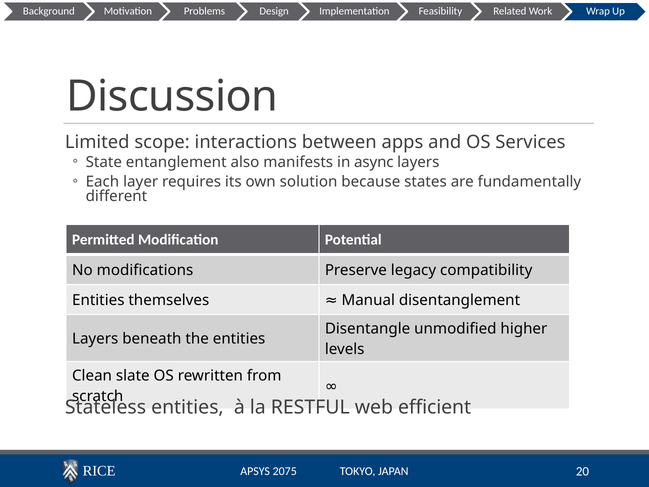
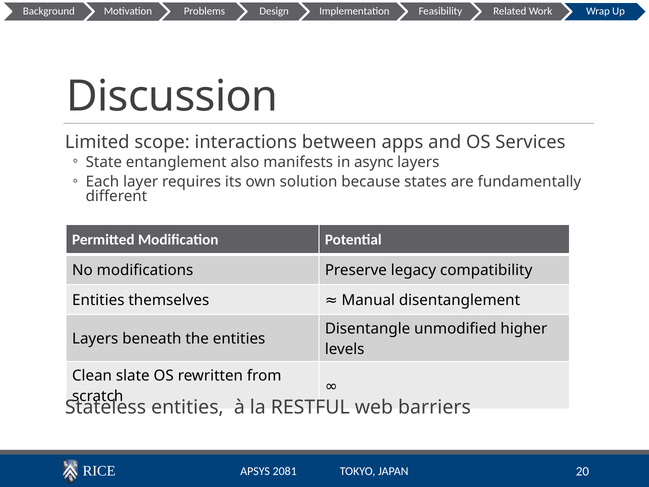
efficient: efficient -> barriers
2075: 2075 -> 2081
